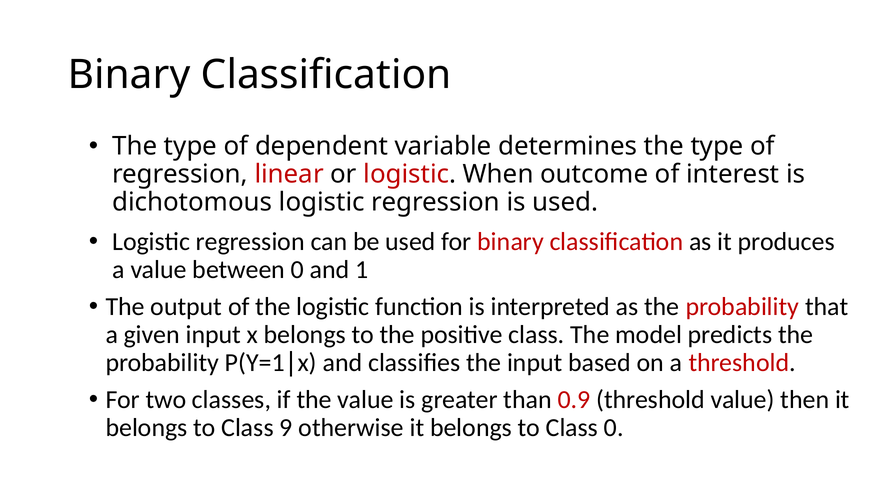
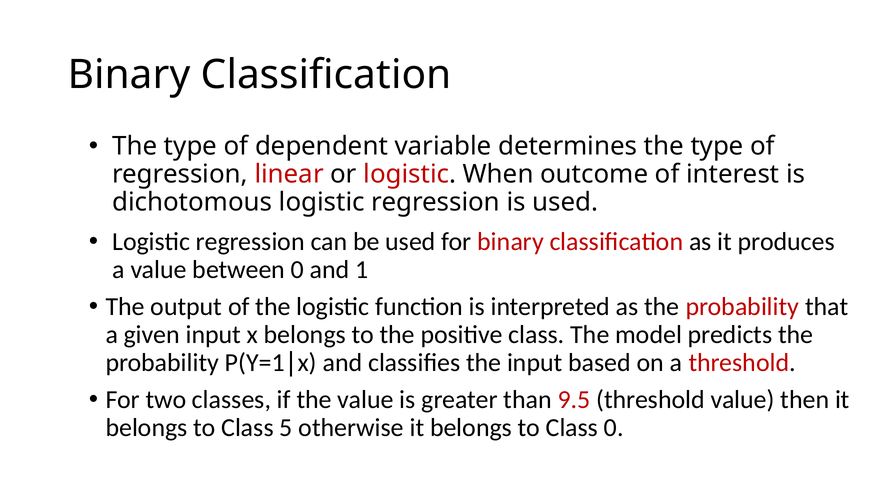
0.9: 0.9 -> 9.5
9: 9 -> 5
